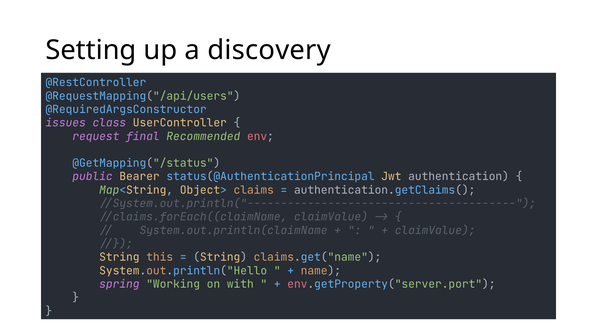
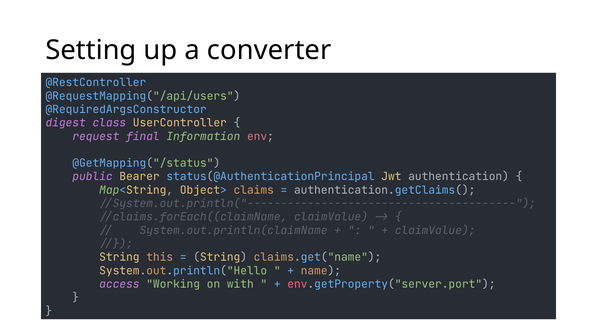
discovery: discovery -> converter
issues: issues -> digest
Recommended: Recommended -> Information
spring: spring -> access
